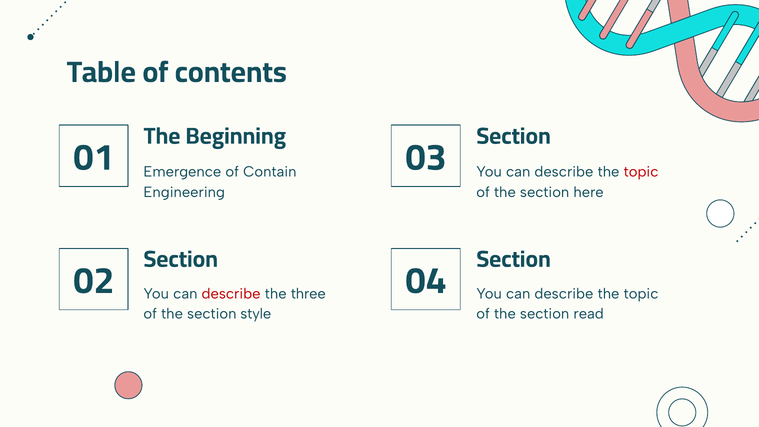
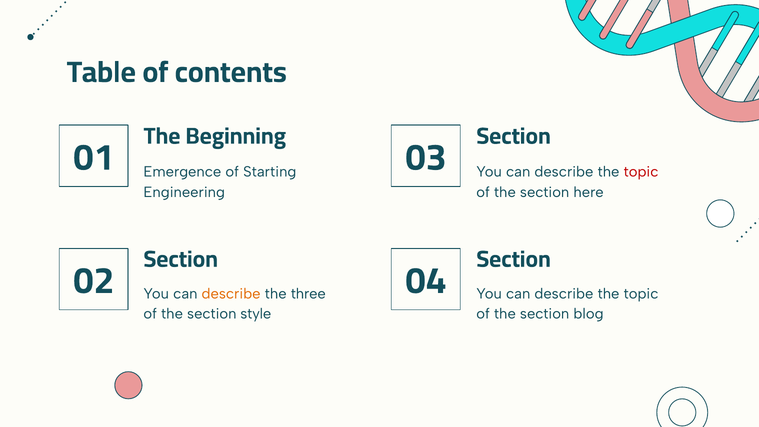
Contain: Contain -> Starting
describe at (231, 294) colour: red -> orange
read: read -> blog
